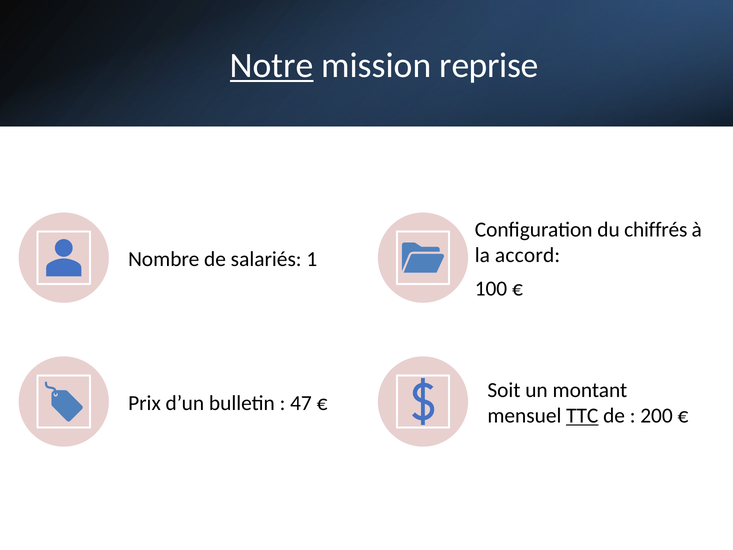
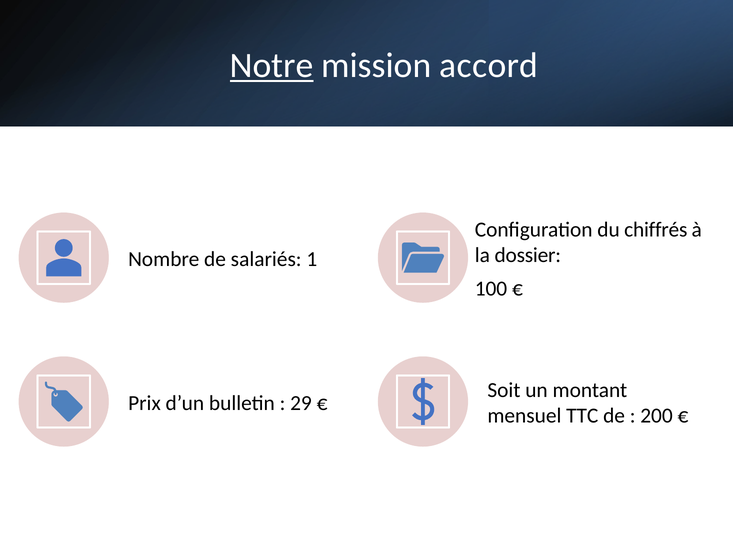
reprise: reprise -> accord
accord: accord -> dossier
47: 47 -> 29
TTC underline: present -> none
